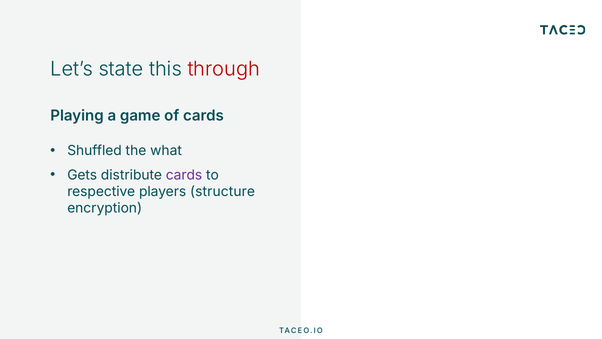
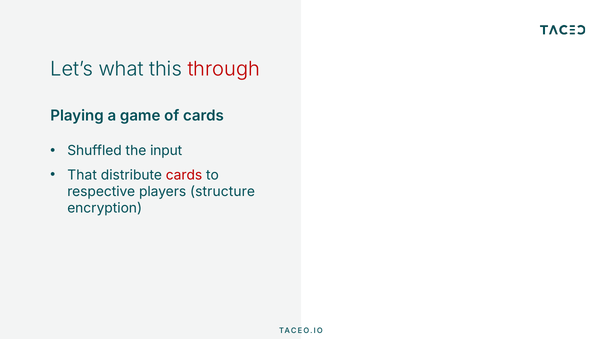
state: state -> what
what: what -> input
Gets: Gets -> That
cards at (184, 175) colour: purple -> red
